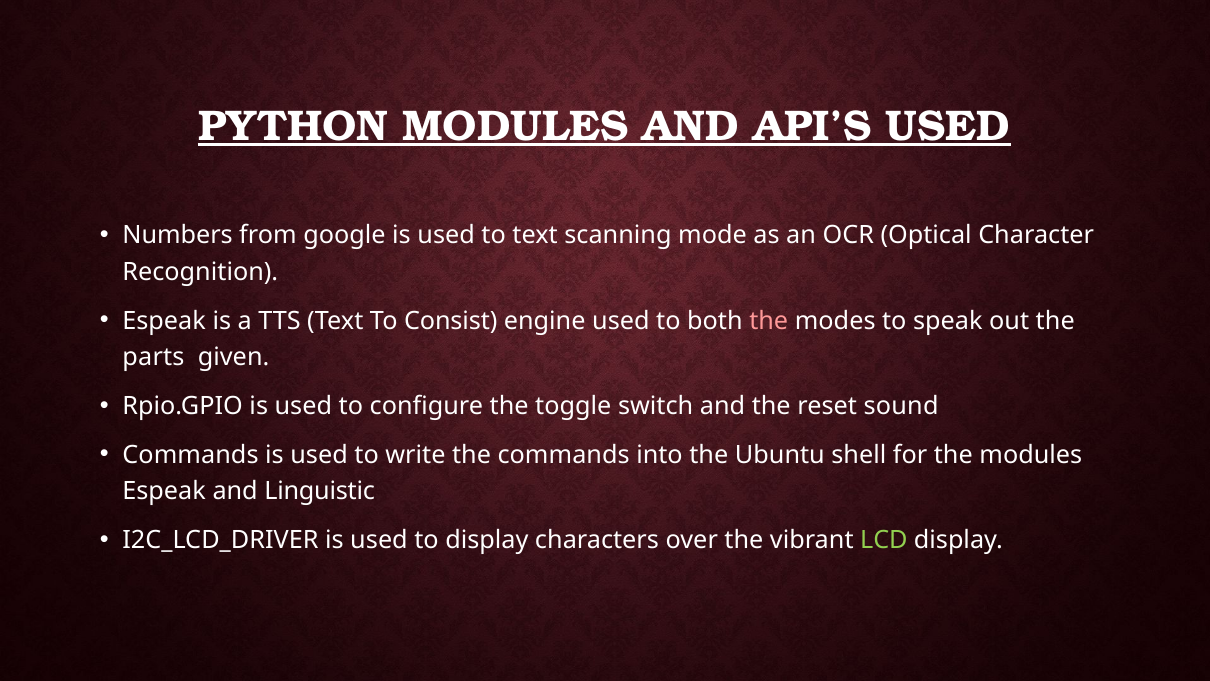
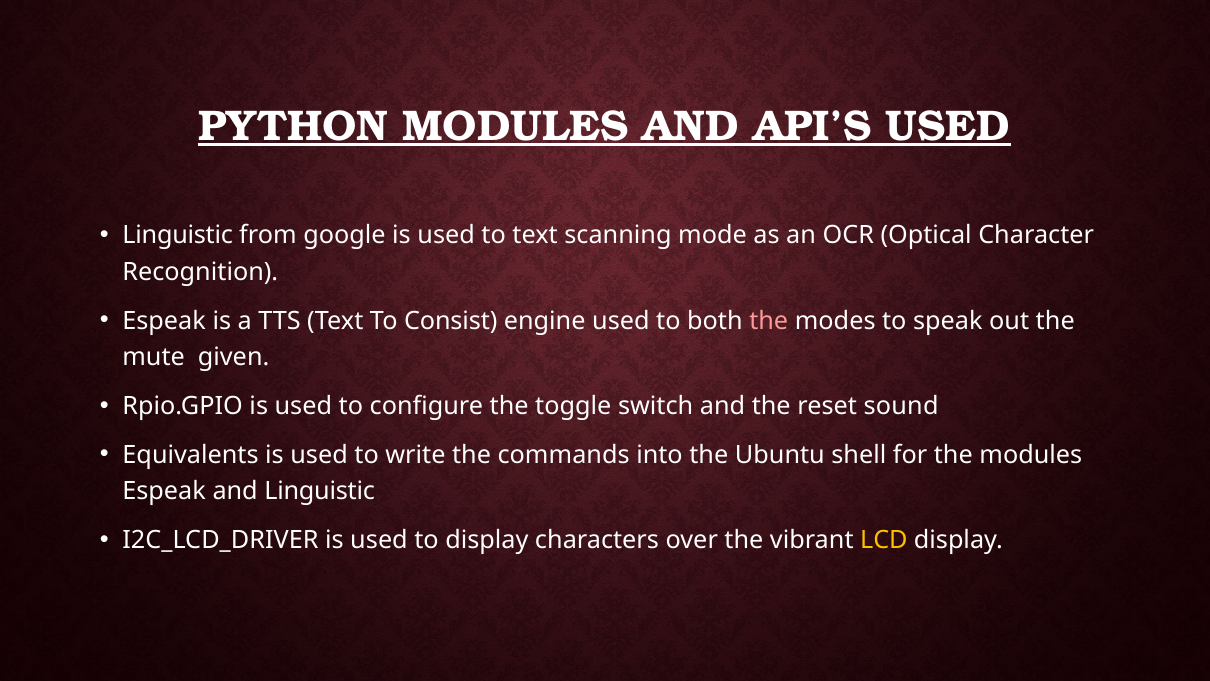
Numbers at (178, 235): Numbers -> Linguistic
parts: parts -> mute
Commands at (191, 455): Commands -> Equivalents
LCD colour: light green -> yellow
